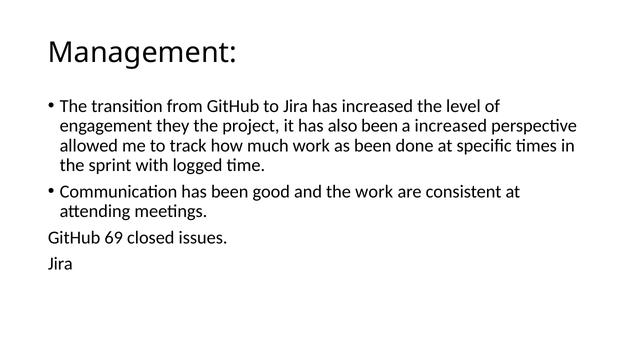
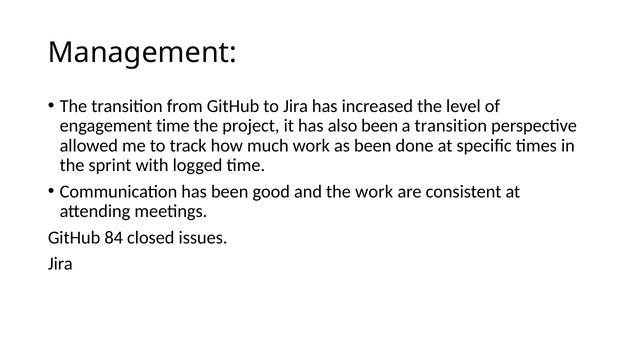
engagement they: they -> time
a increased: increased -> transition
69: 69 -> 84
